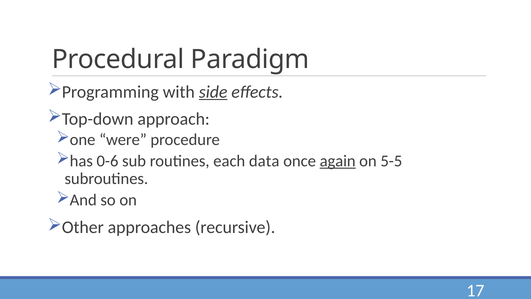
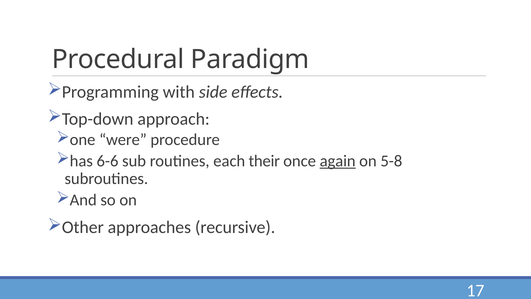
side underline: present -> none
0-6: 0-6 -> 6-6
data: data -> their
5-5: 5-5 -> 5-8
